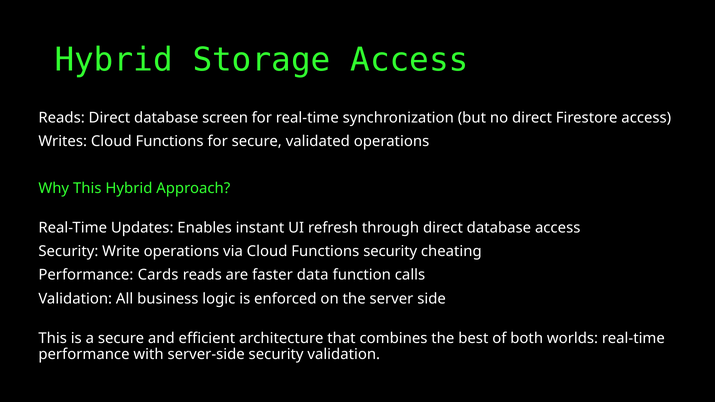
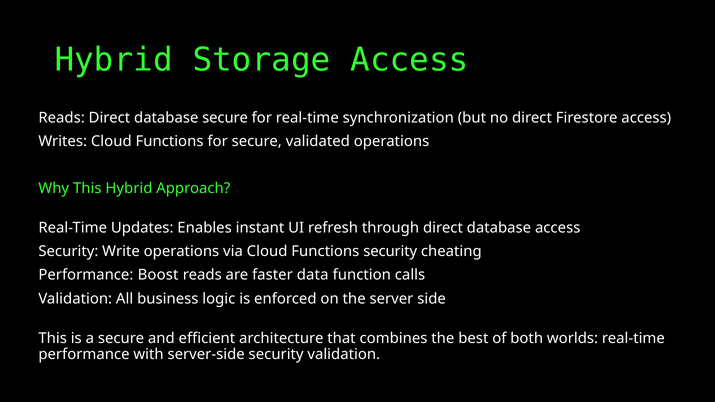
database screen: screen -> secure
Cards: Cards -> Boost
